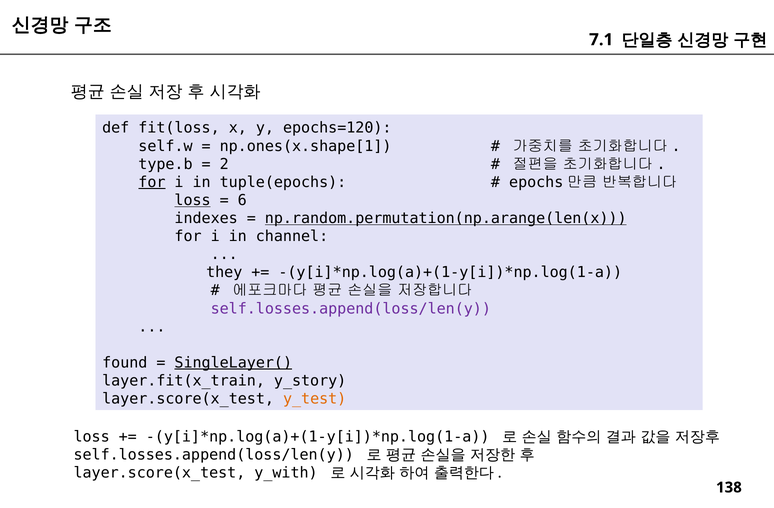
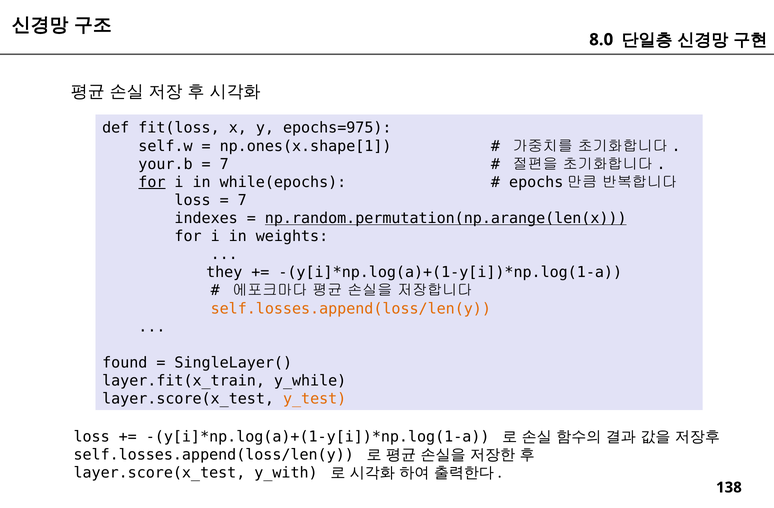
7.1: 7.1 -> 8.0
epochs=120: epochs=120 -> epochs=975
type.b: type.b -> your.b
2 at (224, 164): 2 -> 7
tuple(epochs: tuple(epochs -> while(epochs
loss at (193, 200) underline: present -> none
6 at (242, 200): 6 -> 7
channel: channel -> weights
self.losses.append(loss/len(y at (351, 309) colour: purple -> orange
SingleLayer( underline: present -> none
y_story: y_story -> y_while
